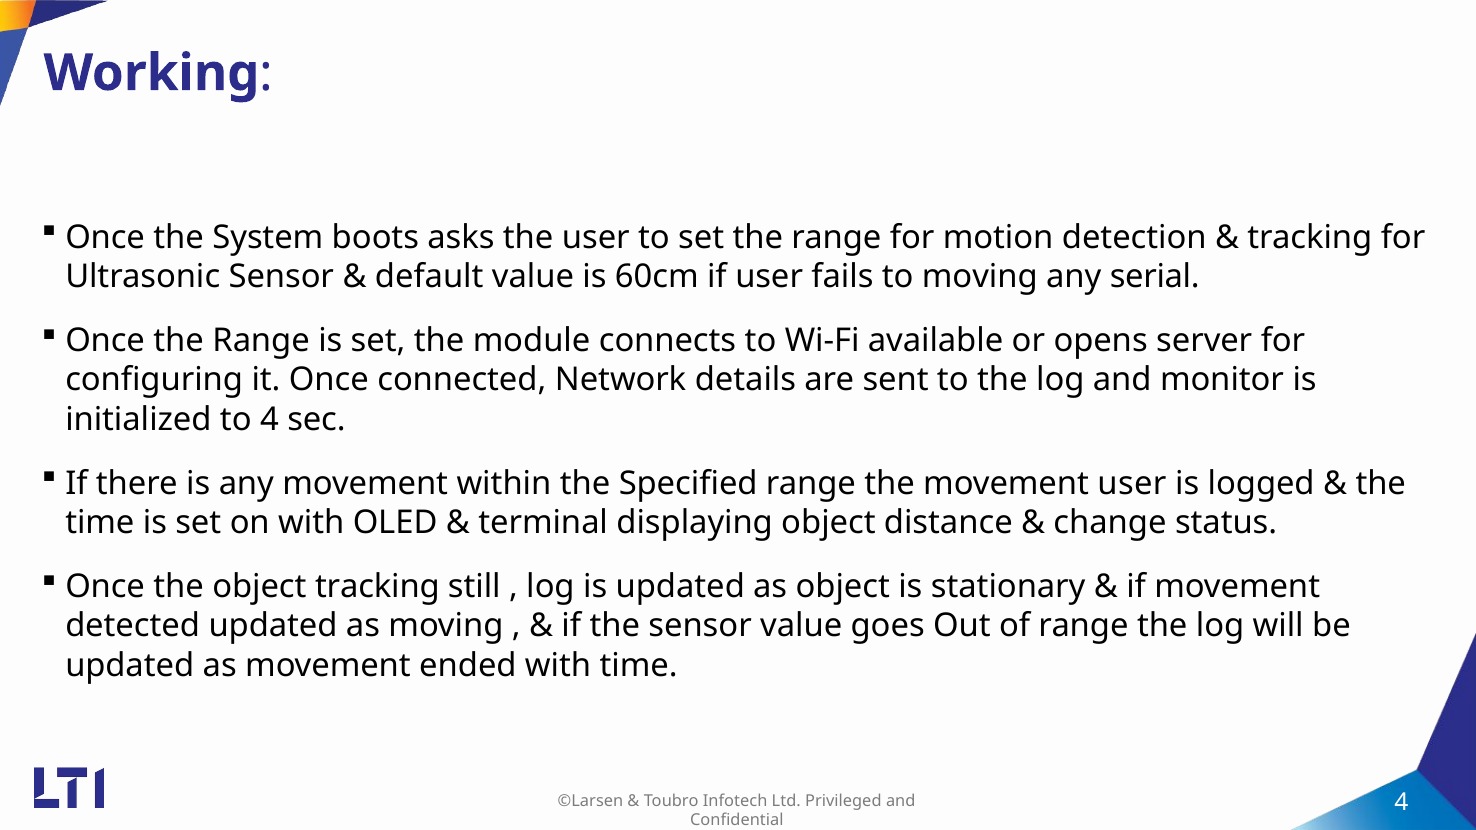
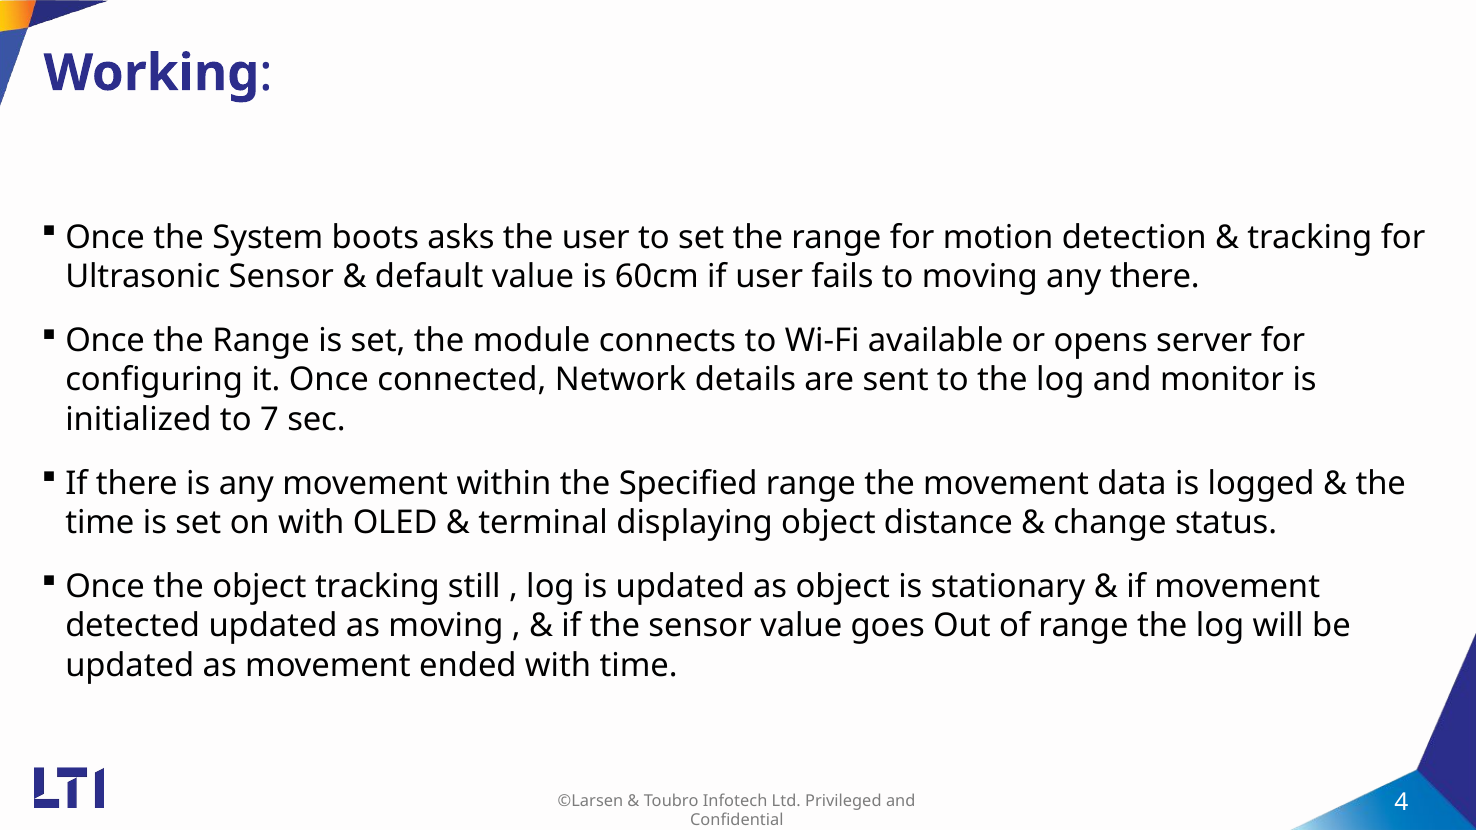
any serial: serial -> there
to 4: 4 -> 7
movement user: user -> data
